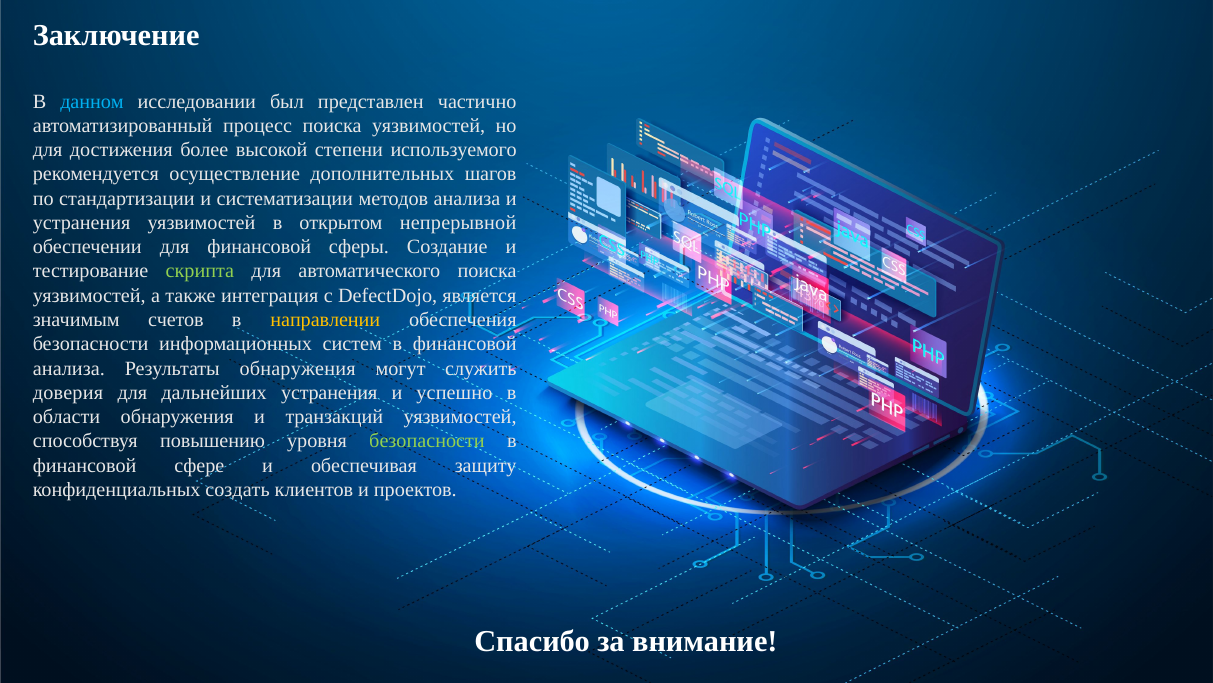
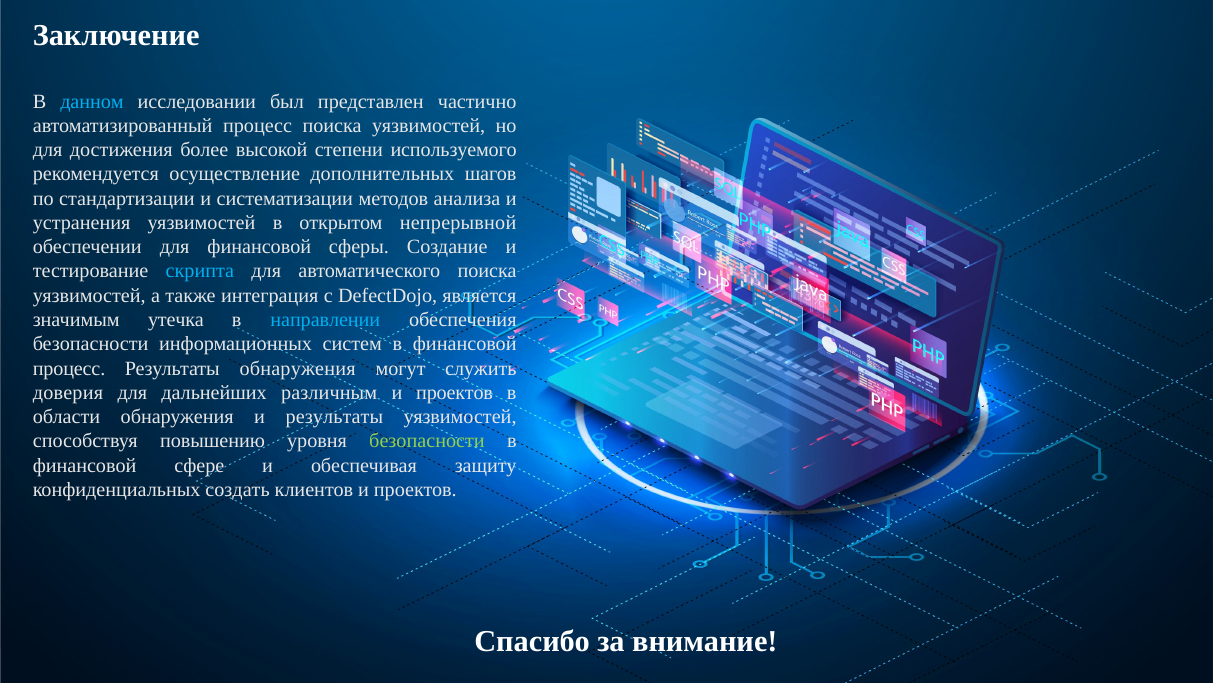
скрипта colour: light green -> light blue
счетов: счетов -> утечка
направлении colour: yellow -> light blue
анализа at (69, 368): анализа -> процесс
дальнейших устранения: устранения -> различным
успешно at (454, 392): успешно -> проектов
и транзакций: транзакций -> результаты
